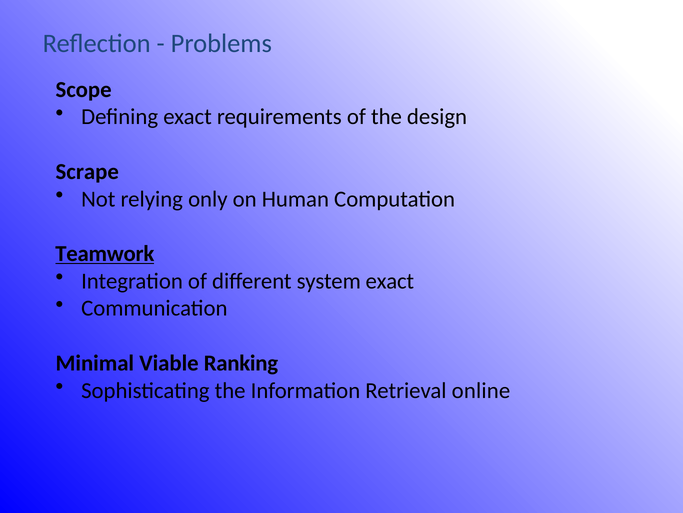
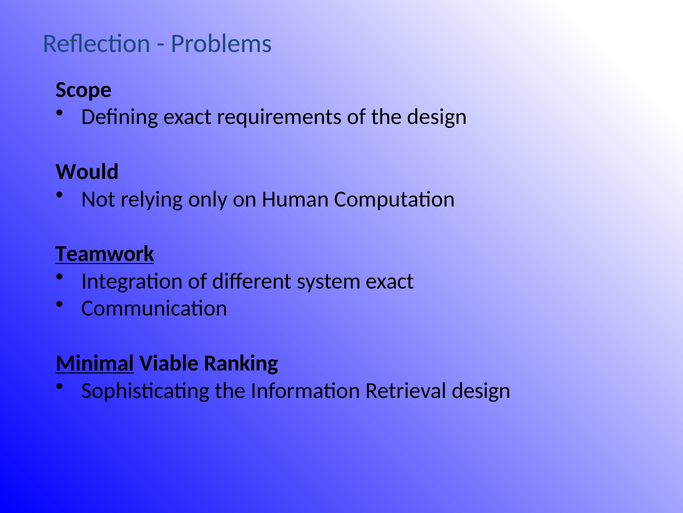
Scrape: Scrape -> Would
Minimal underline: none -> present
Retrieval online: online -> design
